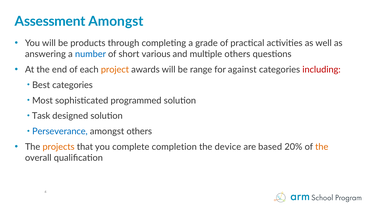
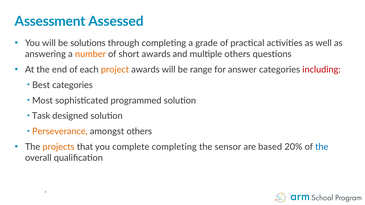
Assessment Amongst: Amongst -> Assessed
products: products -> solutions
number colour: blue -> orange
short various: various -> awards
against: against -> answer
Perseverance colour: blue -> orange
complete completion: completion -> completing
device: device -> sensor
the at (322, 147) colour: orange -> blue
